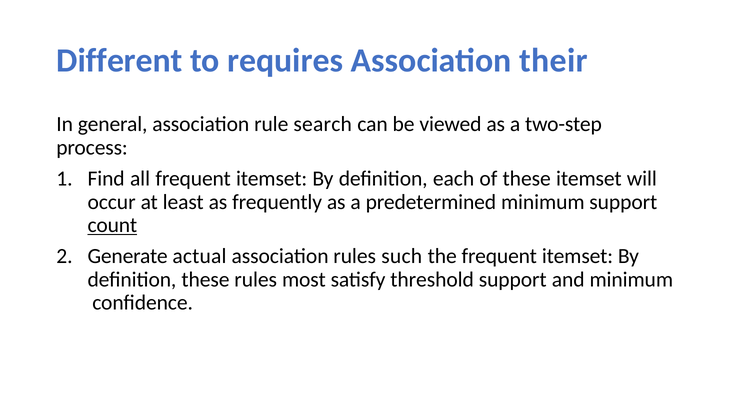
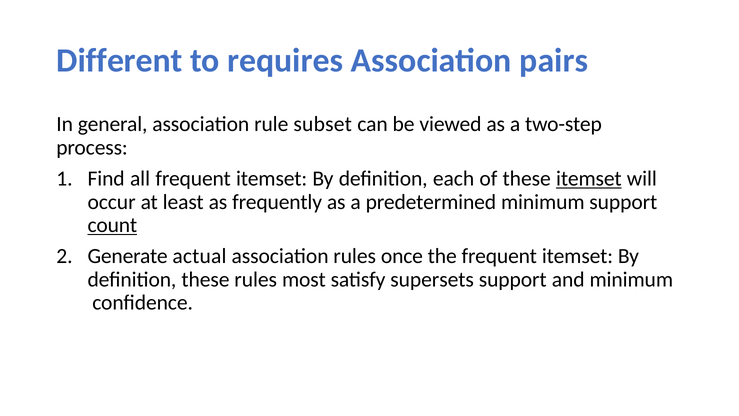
their: their -> pairs
search: search -> subset
itemset at (589, 178) underline: none -> present
such: such -> once
threshold: threshold -> supersets
